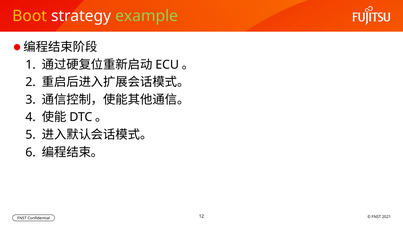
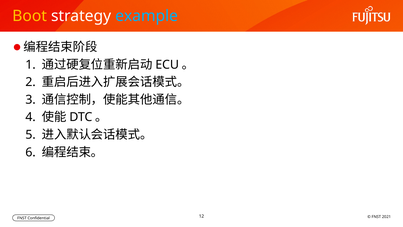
example colour: light green -> light blue
